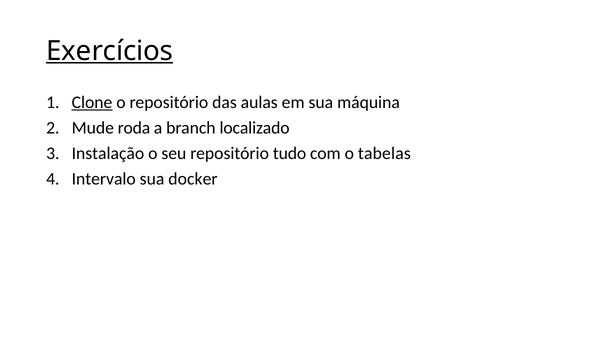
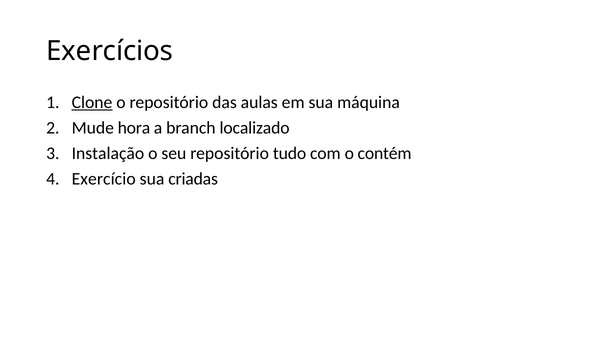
Exercícios underline: present -> none
roda: roda -> hora
tabelas: tabelas -> contém
Intervalo: Intervalo -> Exercício
docker: docker -> criadas
